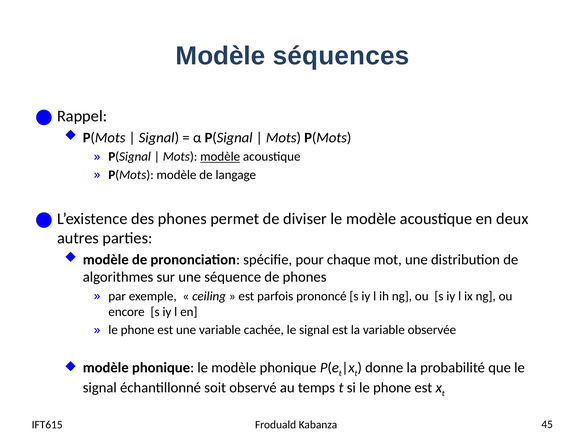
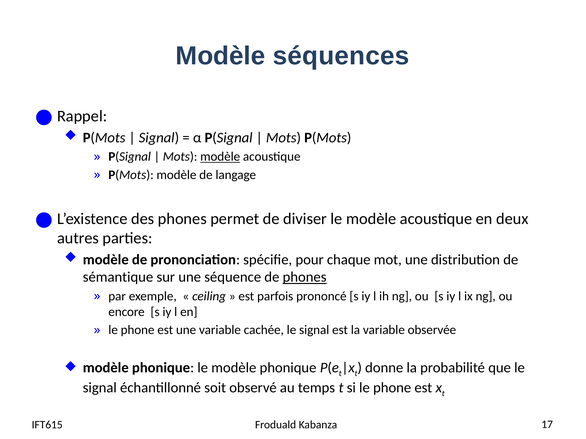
algorithmes: algorithmes -> sémantique
phones at (305, 277) underline: none -> present
45: 45 -> 17
